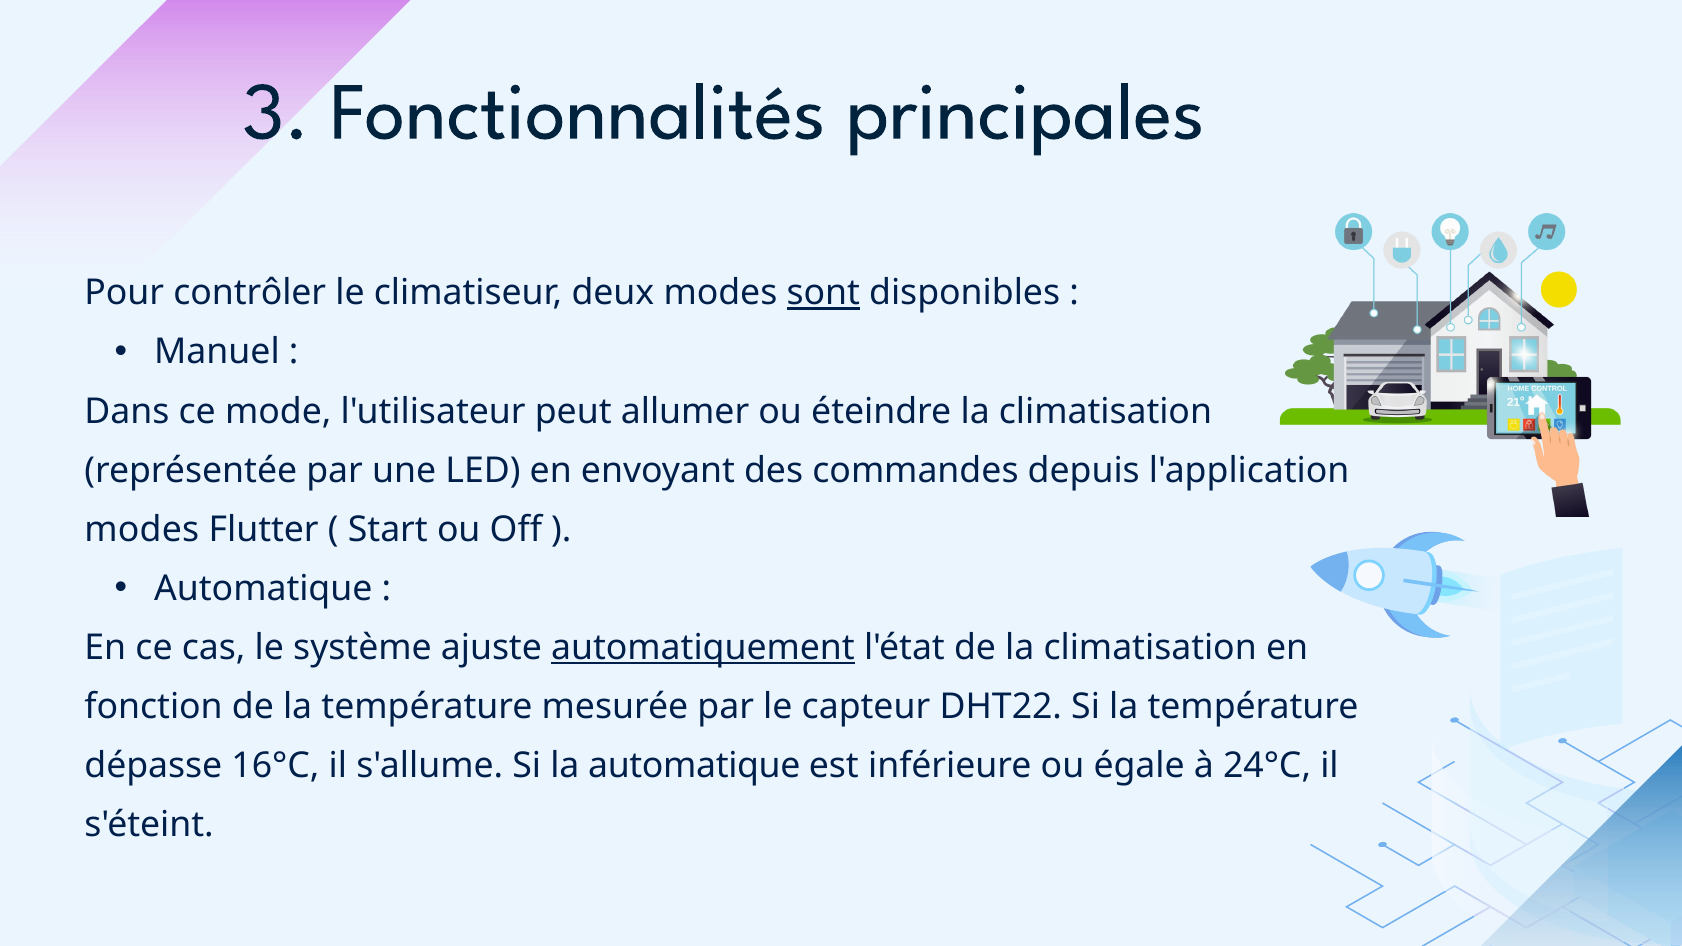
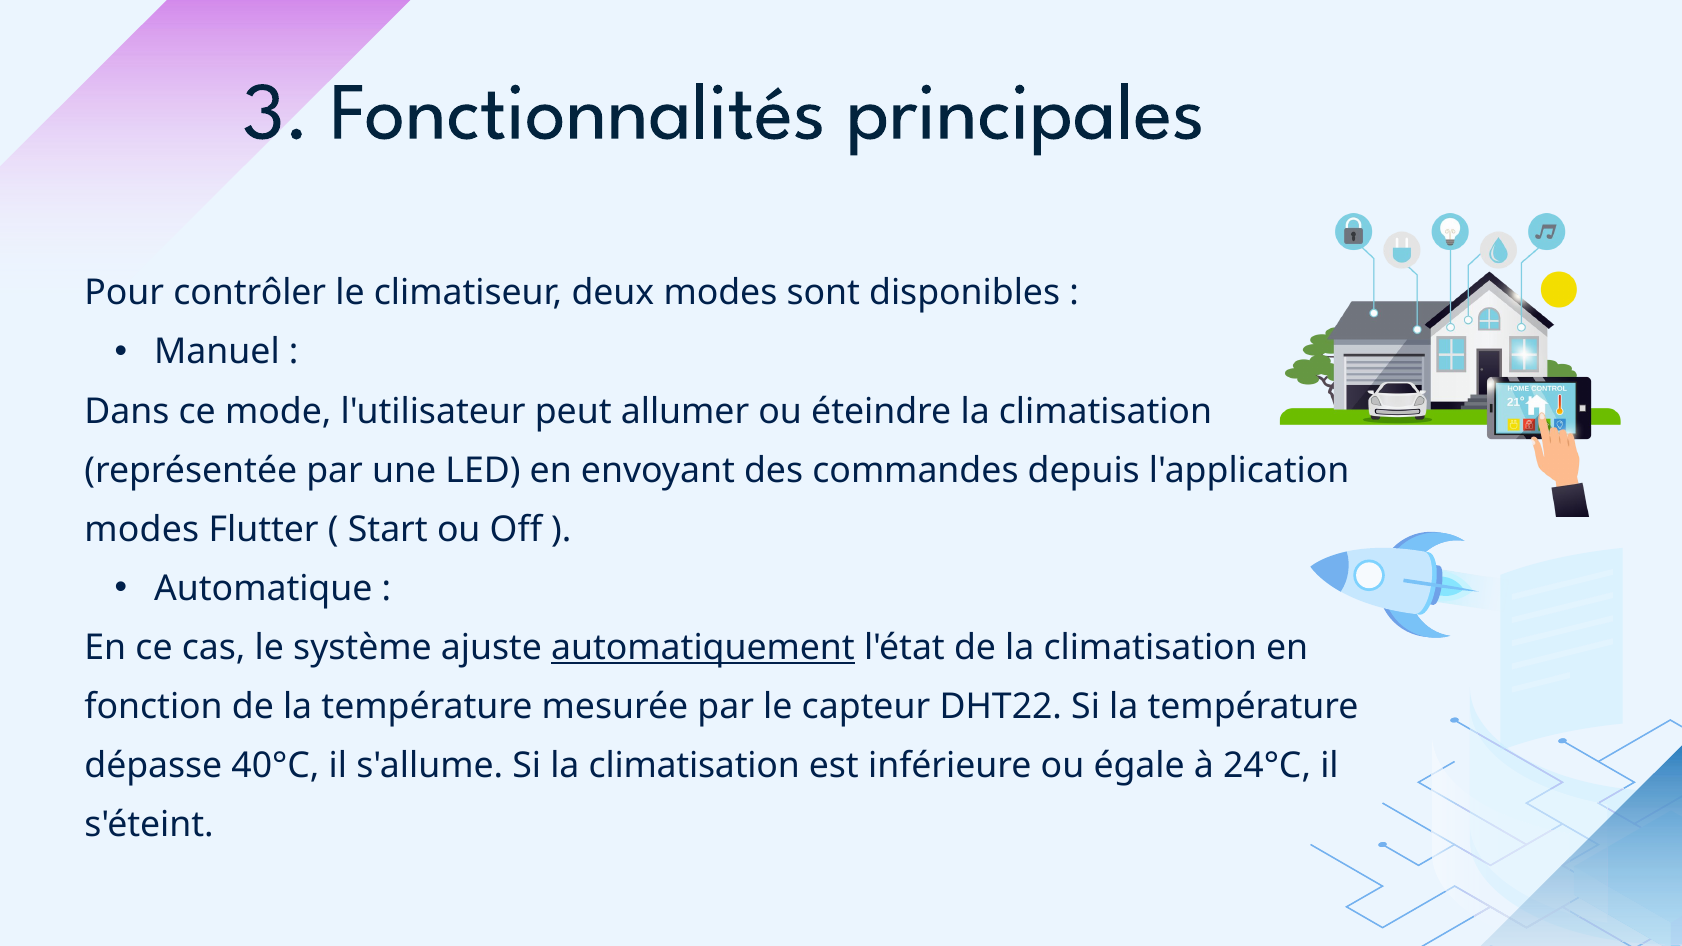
sont underline: present -> none
16°C: 16°C -> 40°C
Si la automatique: automatique -> climatisation
